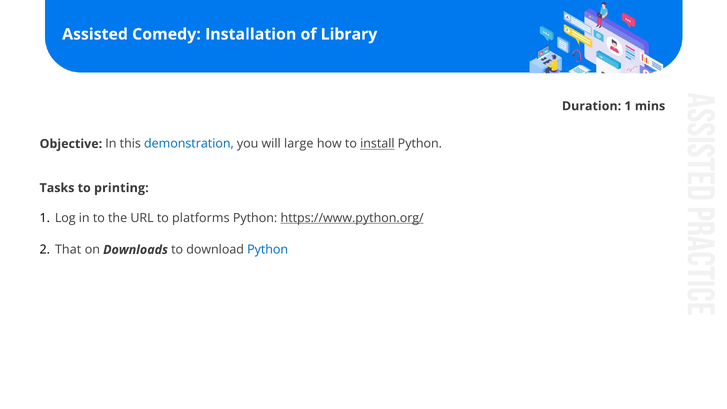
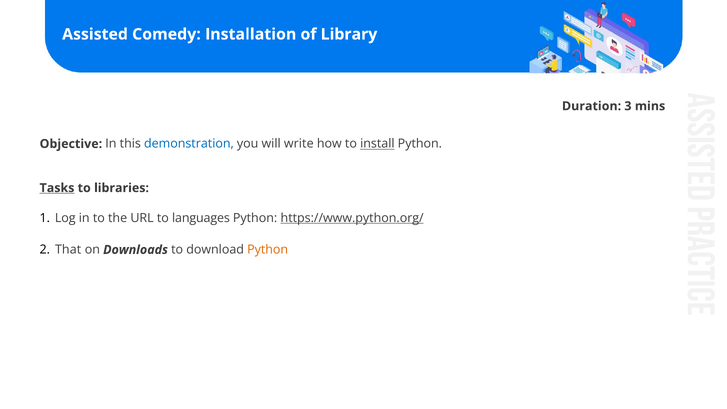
Duration 1: 1 -> 3
large: large -> write
Tasks underline: none -> present
printing: printing -> libraries
platforms: platforms -> languages
Python at (268, 250) colour: blue -> orange
